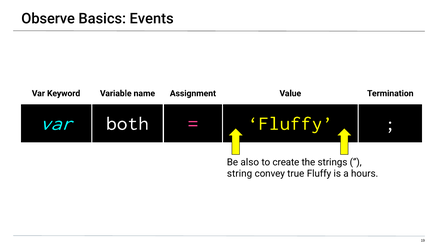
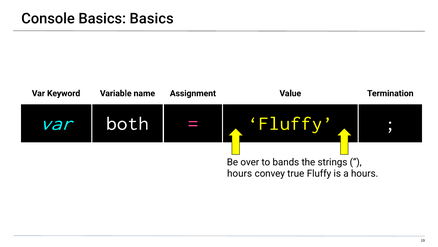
Observe: Observe -> Console
Basics Events: Events -> Basics
also: also -> over
create: create -> bands
string at (240, 173): string -> hours
